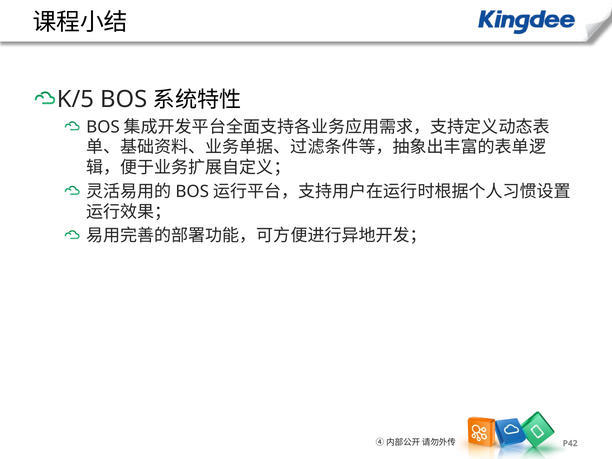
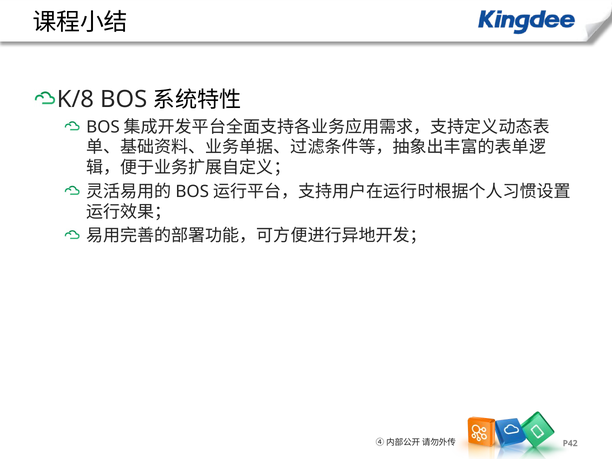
K/5: K/5 -> K/8
